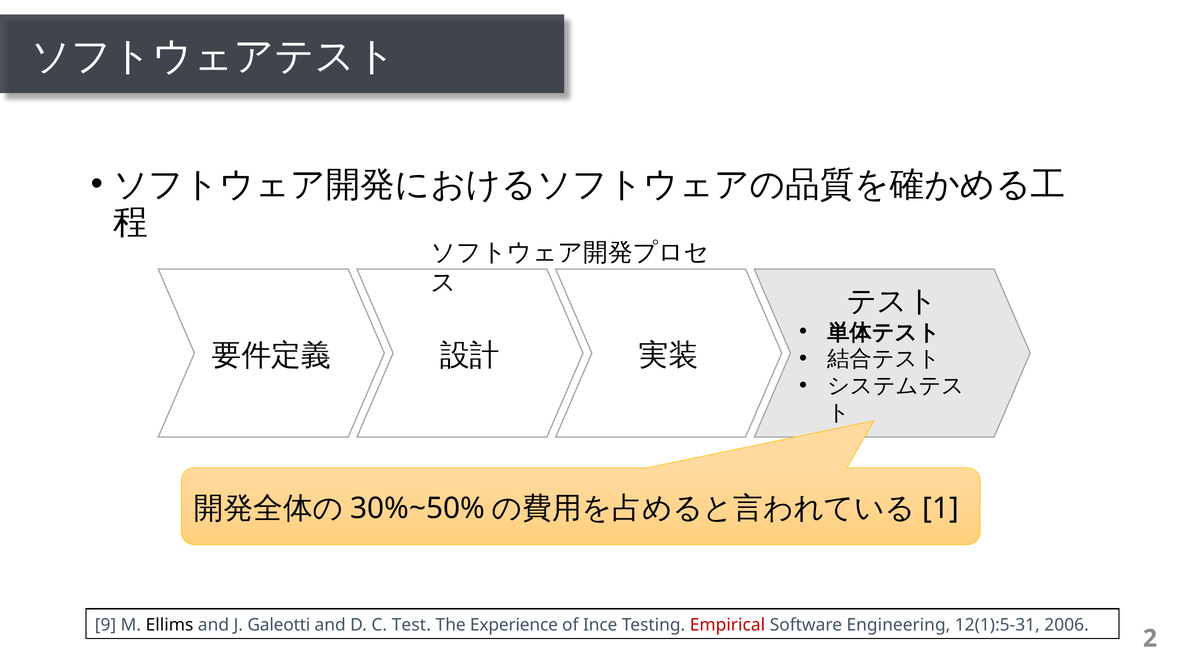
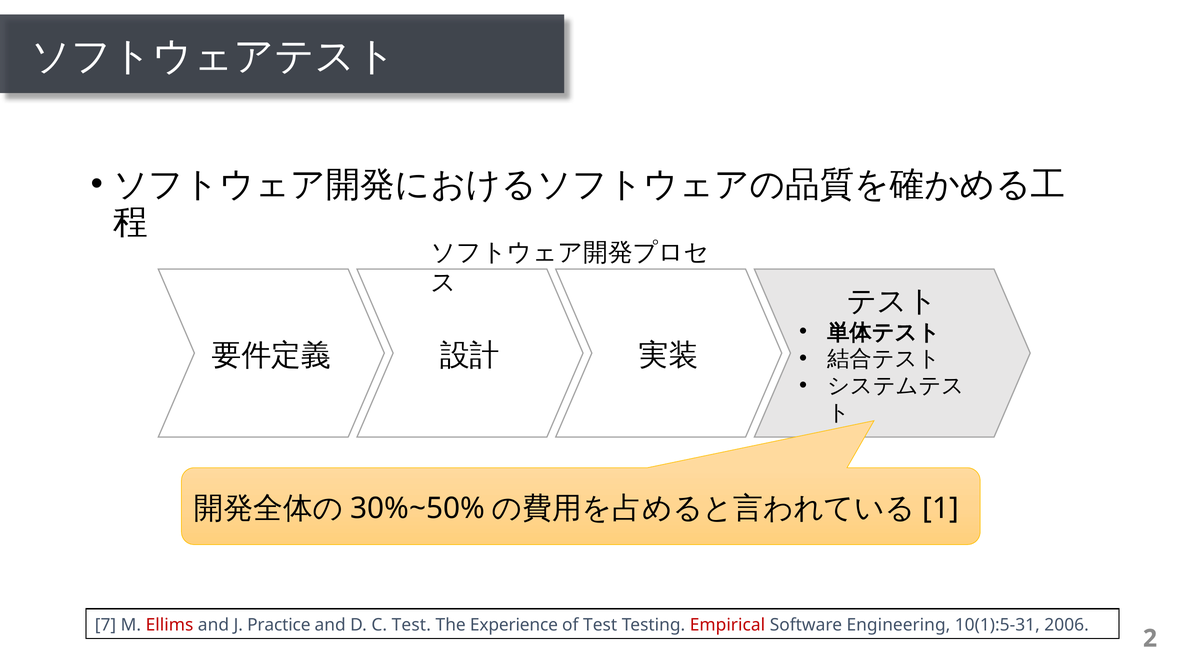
9: 9 -> 7
Ellims colour: black -> red
Galeotti: Galeotti -> Practice
of Ince: Ince -> Test
12(1):5-31: 12(1):5-31 -> 10(1):5-31
